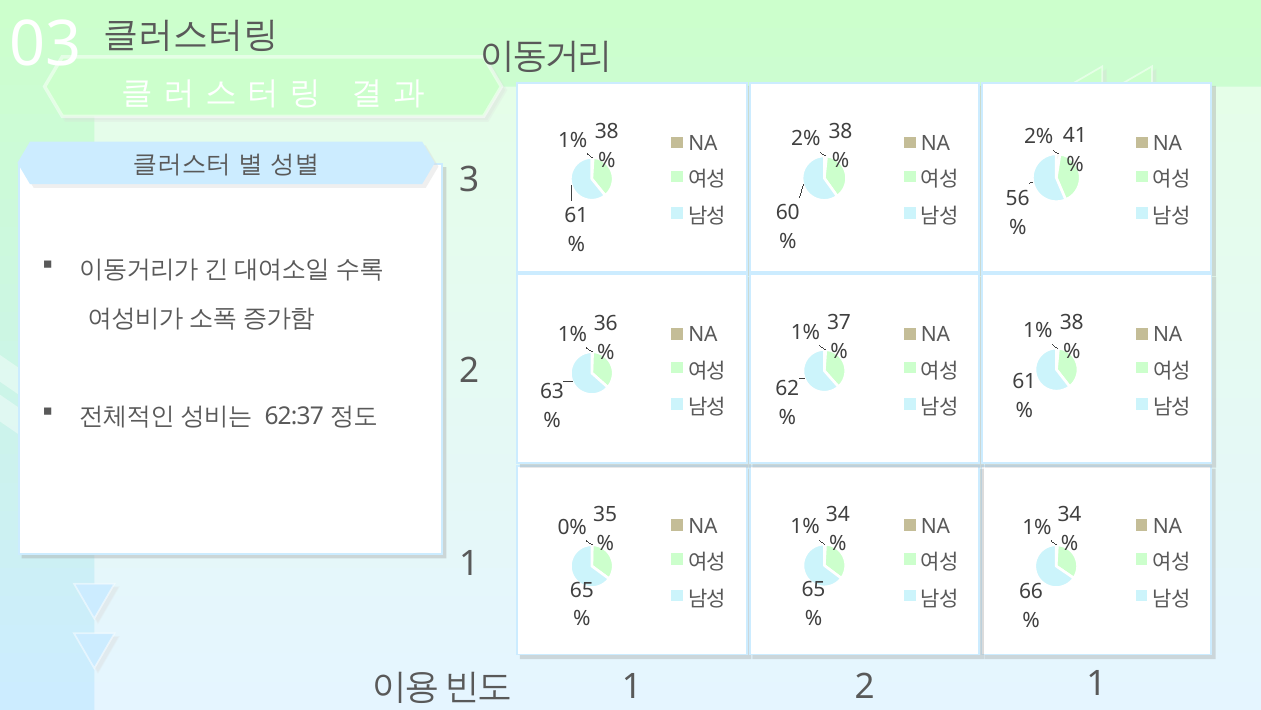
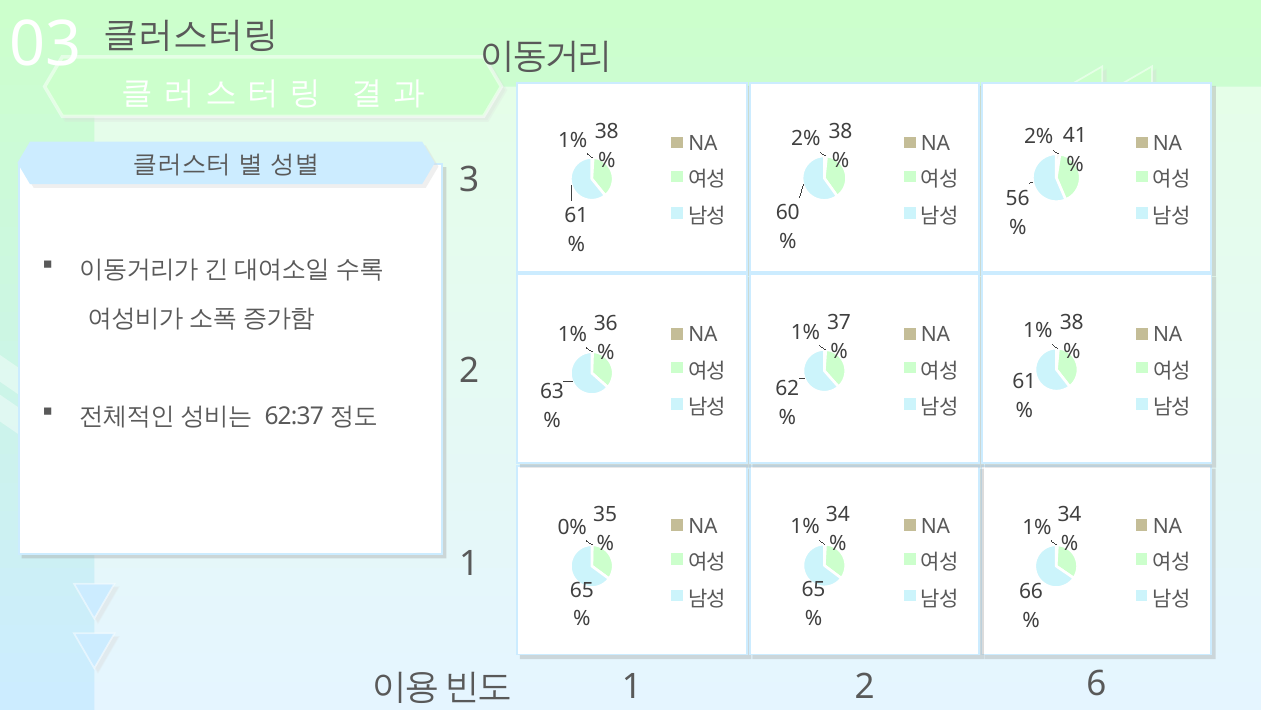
1 at (1096, 684): 1 -> 6
